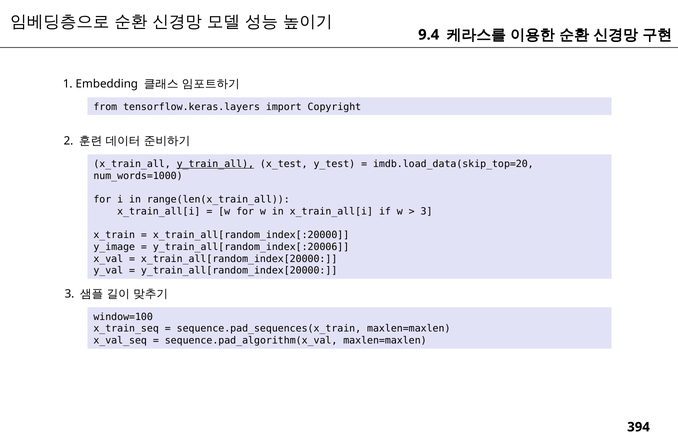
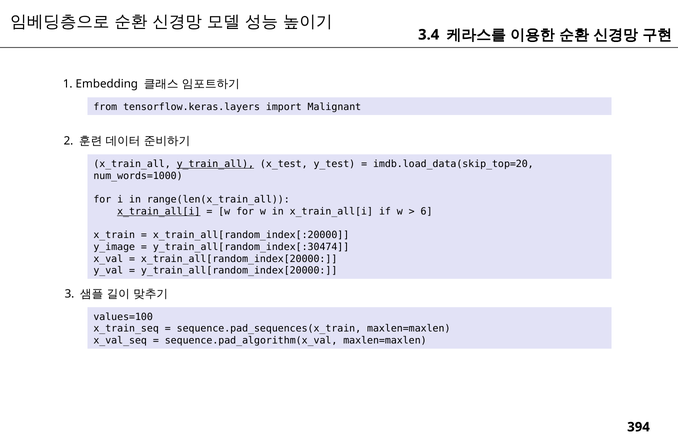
9.4: 9.4 -> 3.4
Copyright: Copyright -> Malignant
x_train_all[i at (159, 212) underline: none -> present
3 at (427, 212): 3 -> 6
y_train_all[random_index[:20006: y_train_all[random_index[:20006 -> y_train_all[random_index[:30474
window=100: window=100 -> values=100
